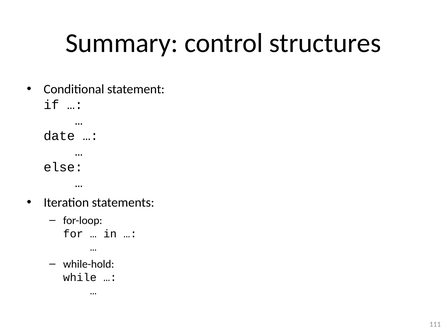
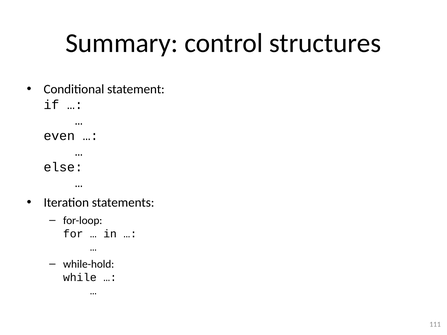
date: date -> even
